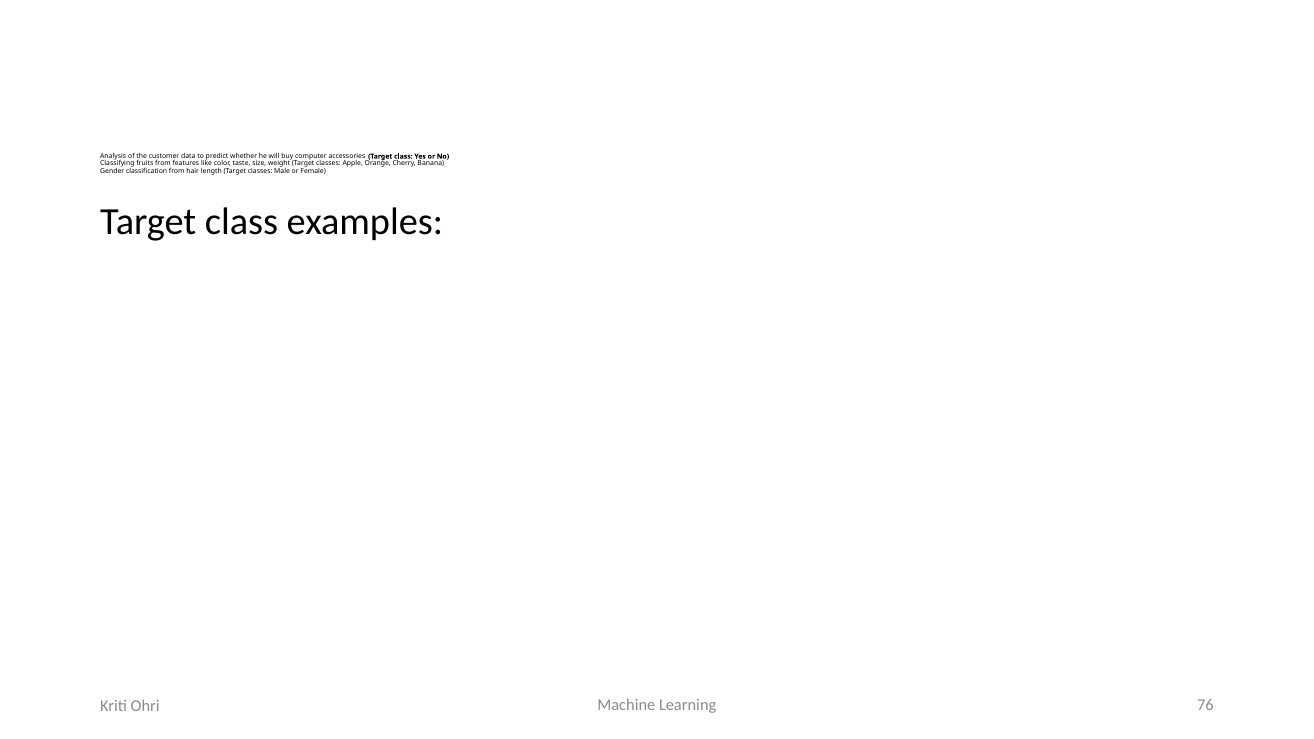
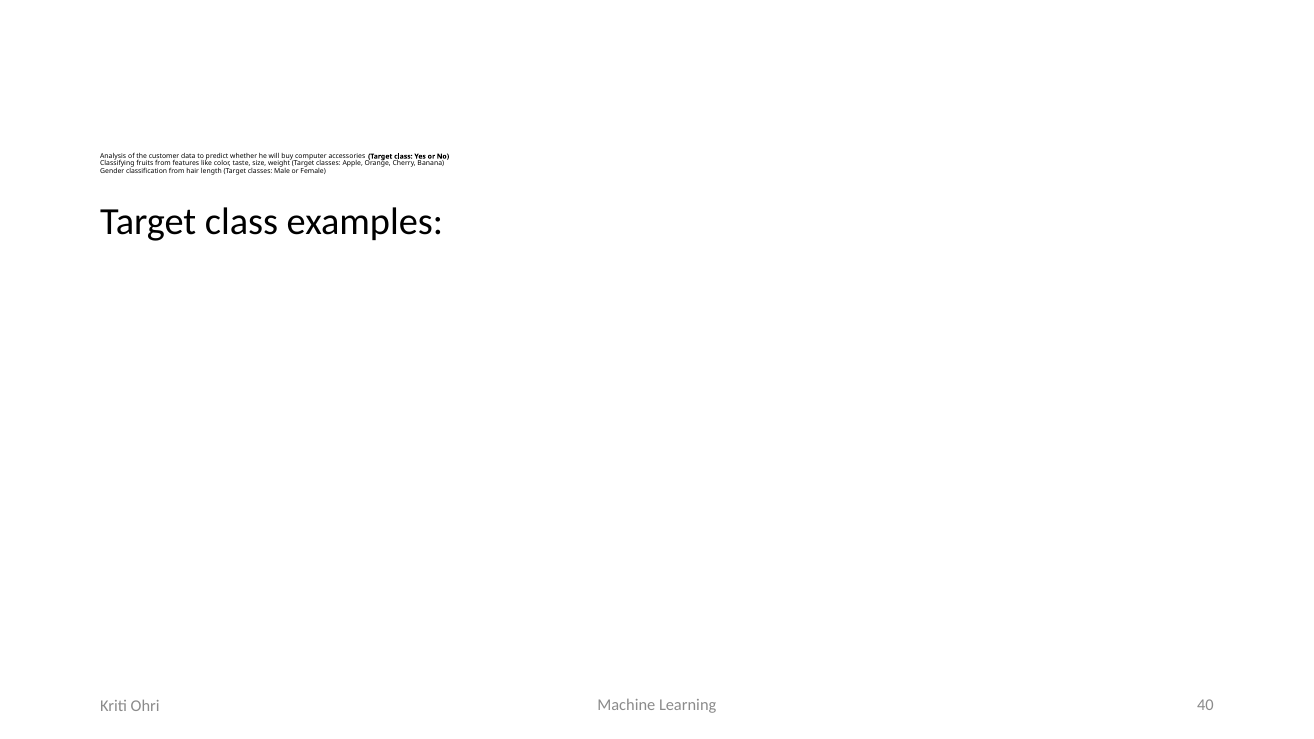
76: 76 -> 40
